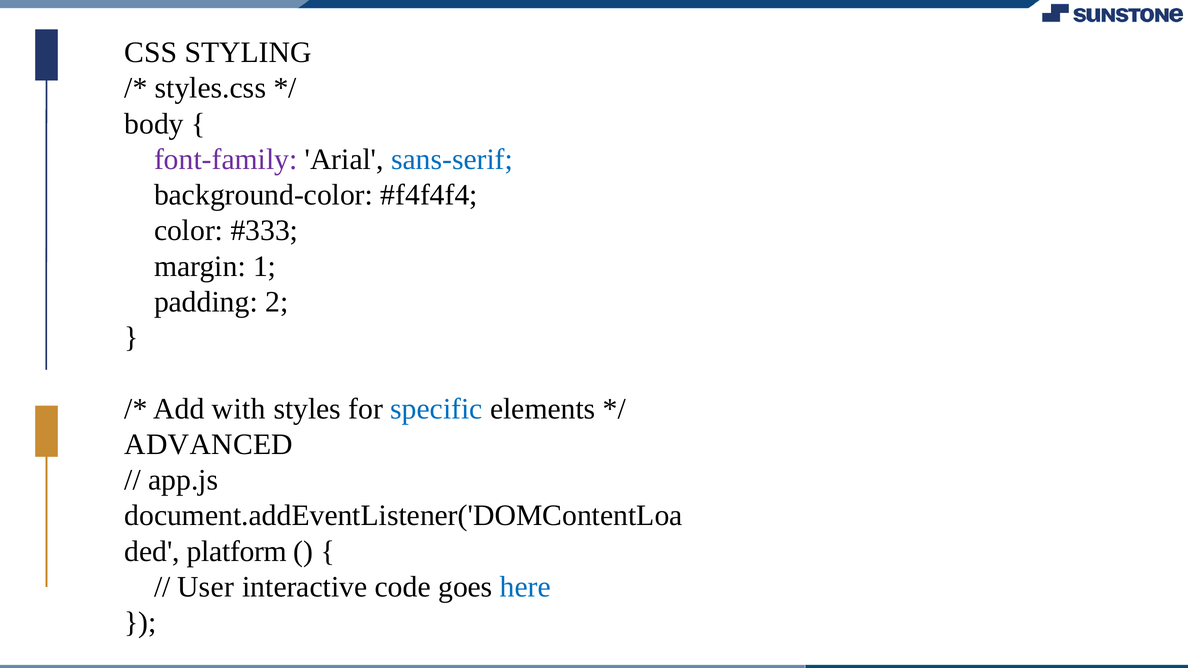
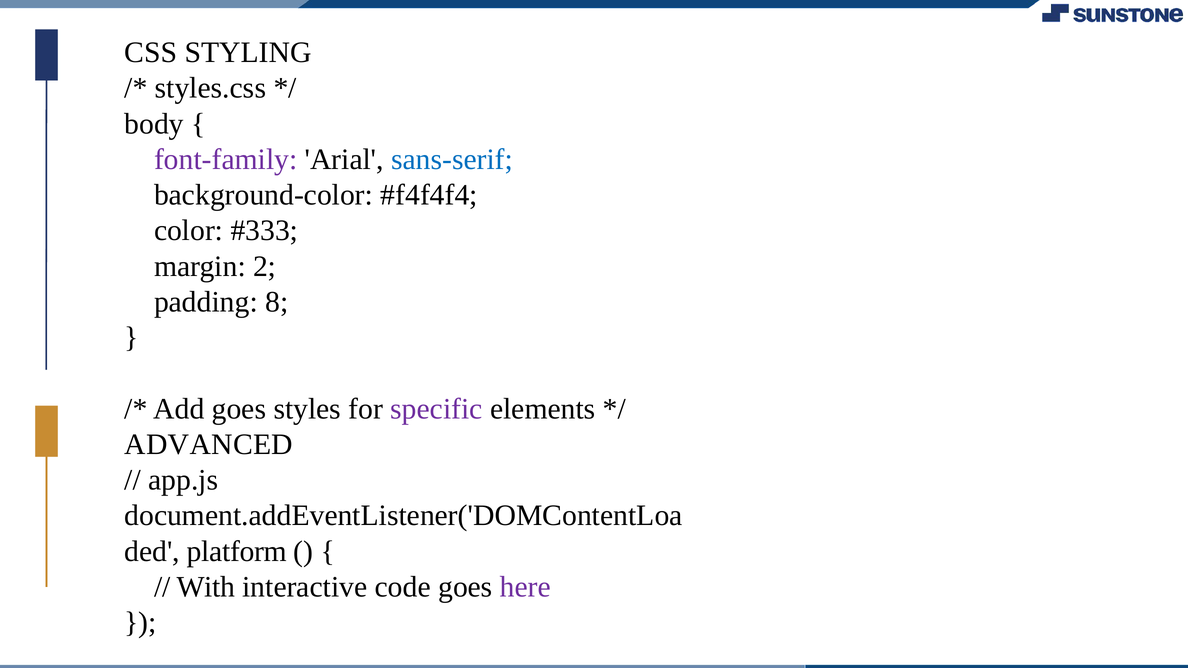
1: 1 -> 2
2: 2 -> 8
Add with: with -> goes
specific colour: blue -> purple
User: User -> With
here colour: blue -> purple
